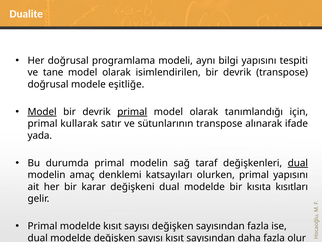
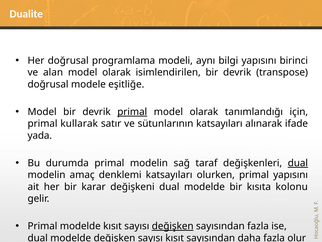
tespiti: tespiti -> birinci
tane: tane -> alan
Model at (42, 112) underline: present -> none
sütunlarının transpose: transpose -> katsayıları
kısıtları: kısıtları -> kolonu
değişken at (173, 226) underline: none -> present
